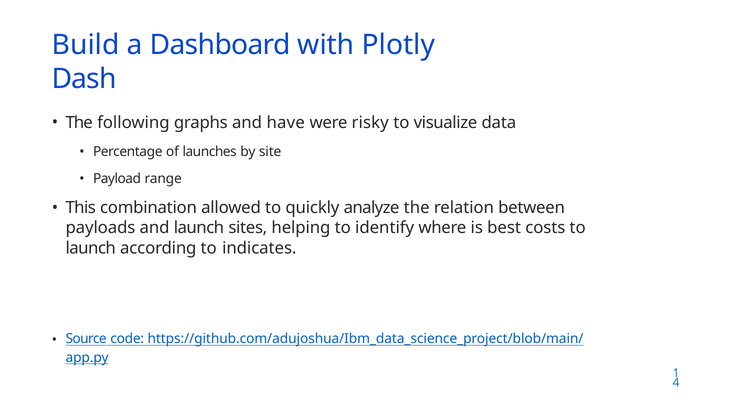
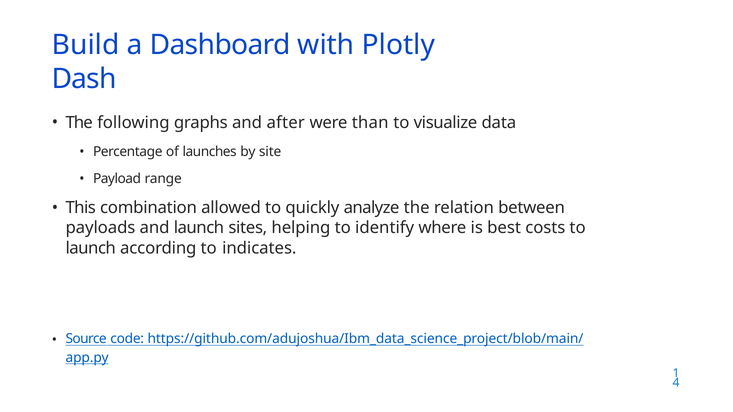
have: have -> after
risky: risky -> than
